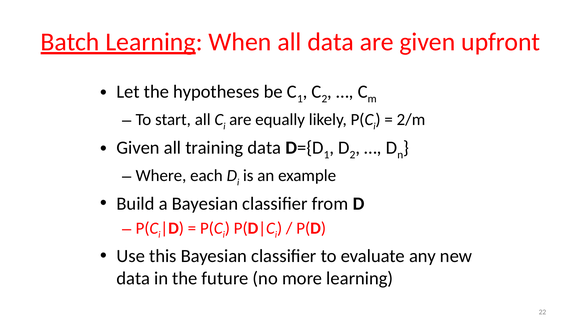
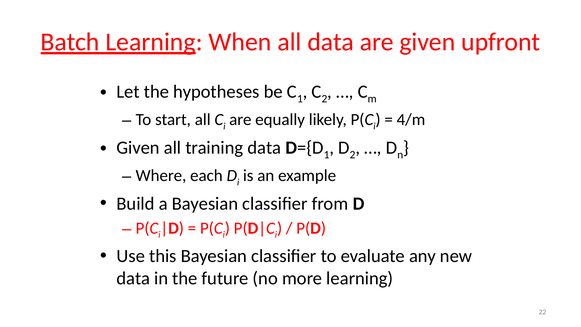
2/m: 2/m -> 4/m
